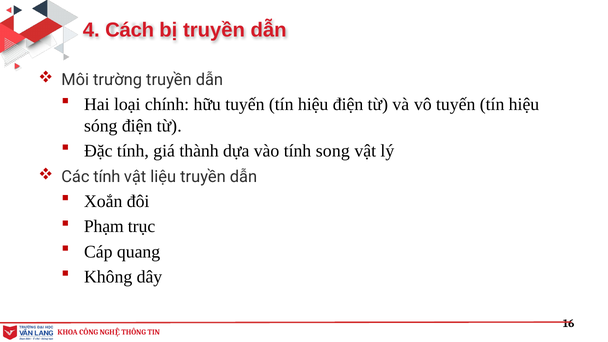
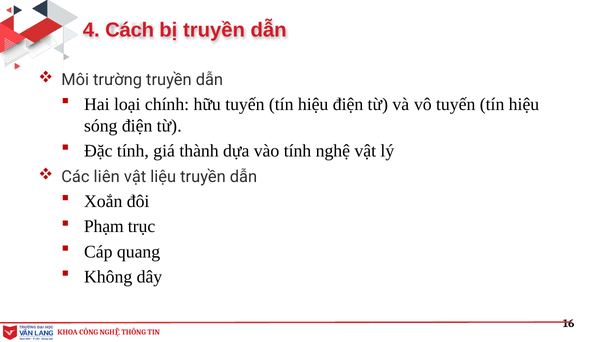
song: song -> nghệ
Các tính: tính -> liên
